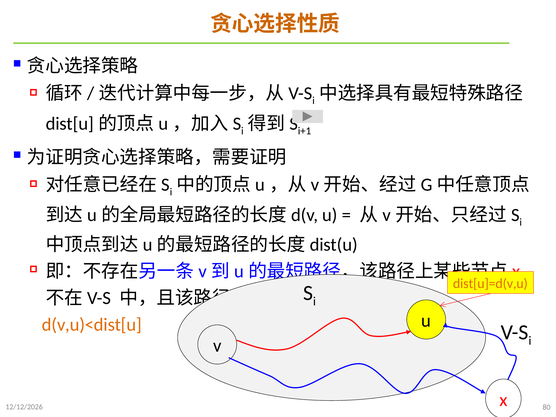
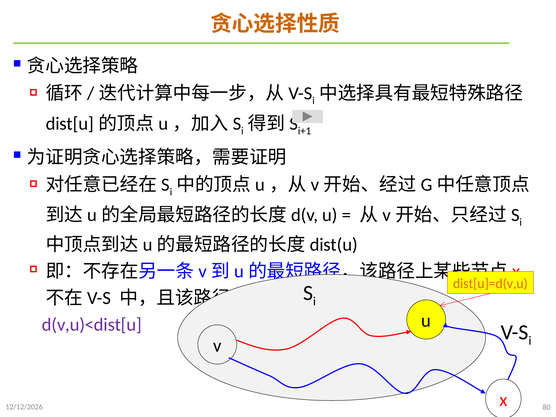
d(v,u)<dist[u colour: orange -> purple
